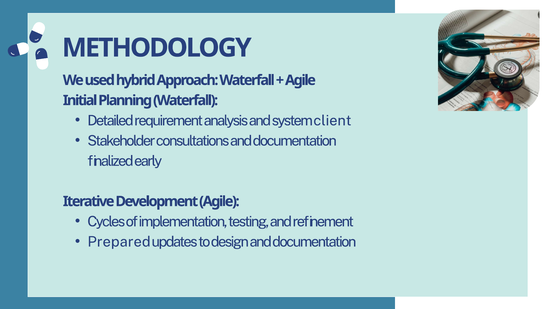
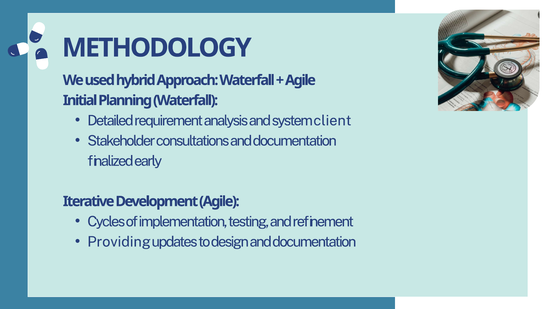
Prepared: Prepared -> Providing
